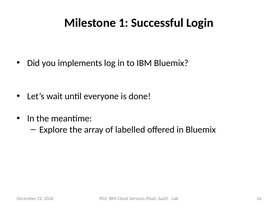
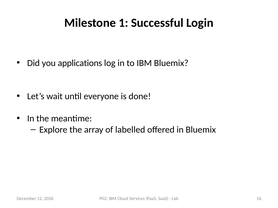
implements: implements -> applications
